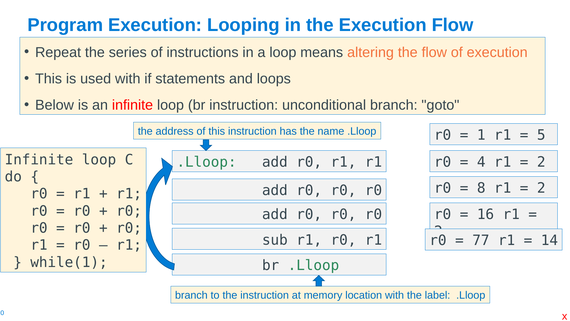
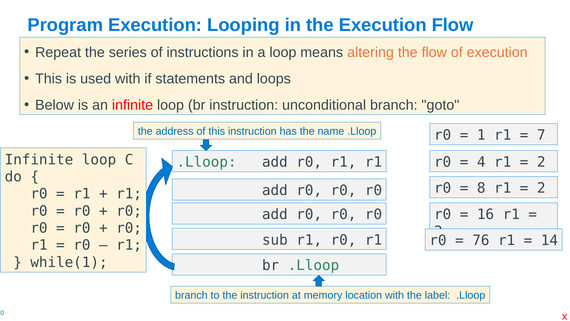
5: 5 -> 7
77: 77 -> 76
